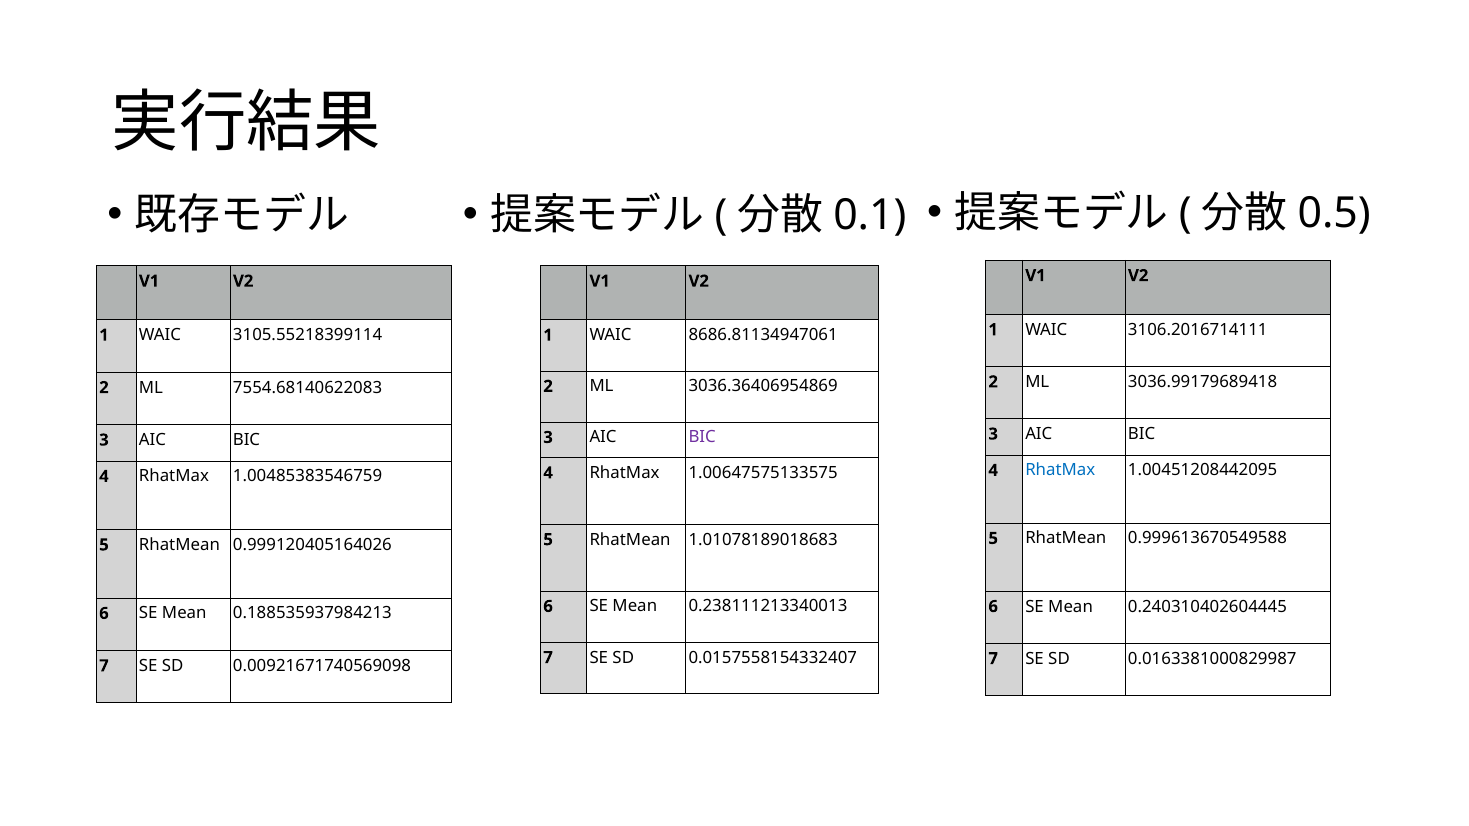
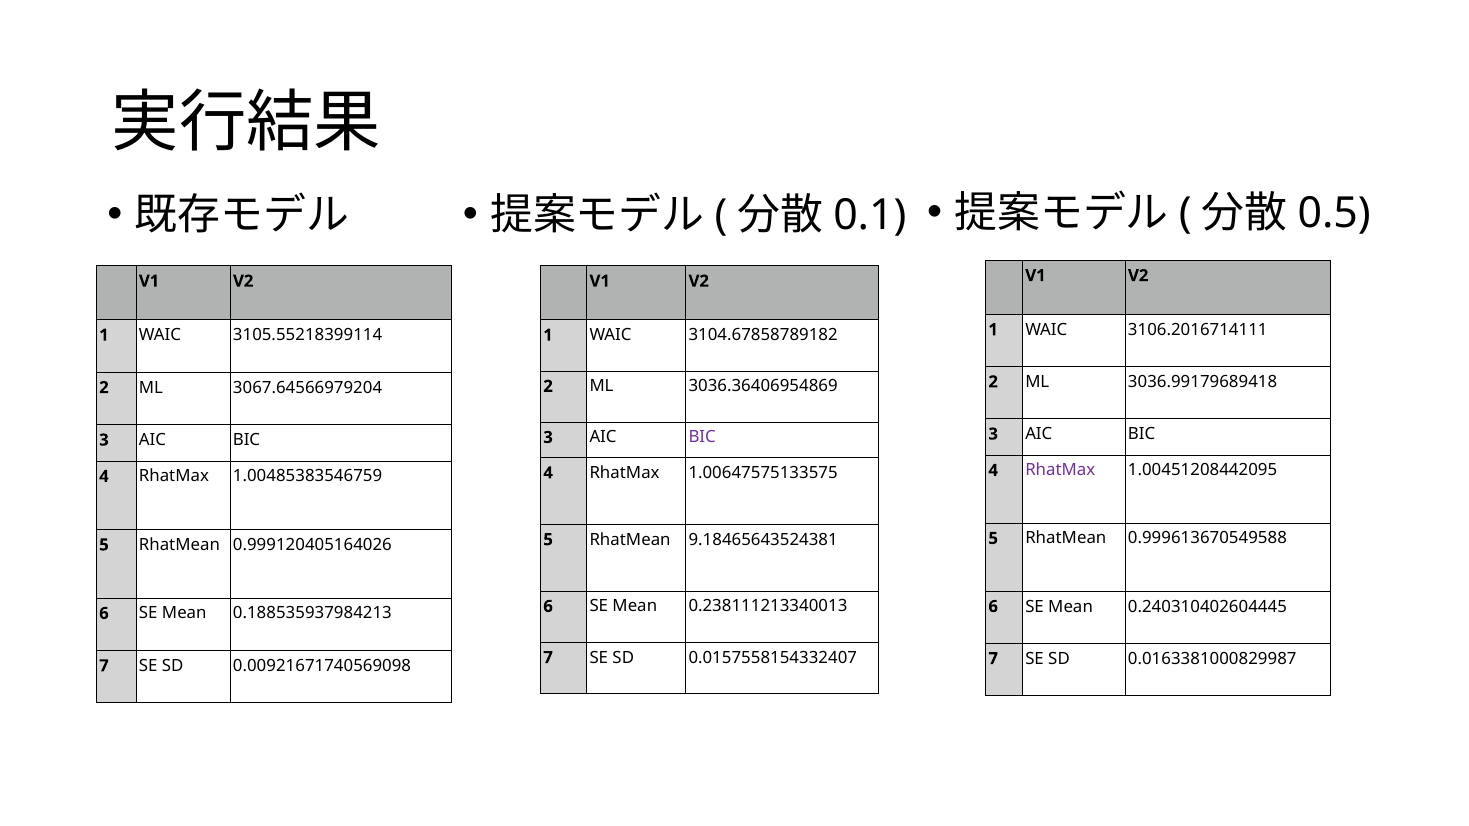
8686.81134947061: 8686.81134947061 -> 3104.67858789182
7554.68140622083: 7554.68140622083 -> 3067.64566979204
RhatMax at (1060, 470) colour: blue -> purple
1.01078189018683: 1.01078189018683 -> 9.18465643524381
